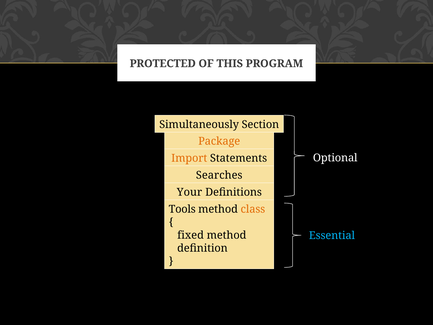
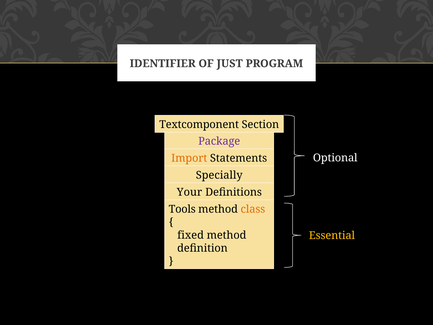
PROTECTED: PROTECTED -> IDENTIFIER
THIS: THIS -> JUST
Simultaneously: Simultaneously -> Textcomponent
Package colour: orange -> purple
Searches: Searches -> Specially
Essential colour: light blue -> yellow
